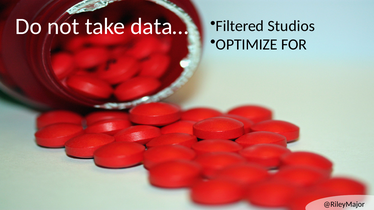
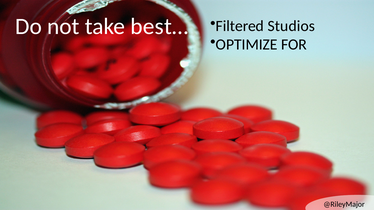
data…: data… -> best…
